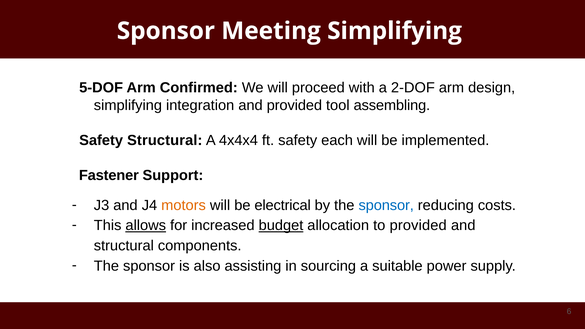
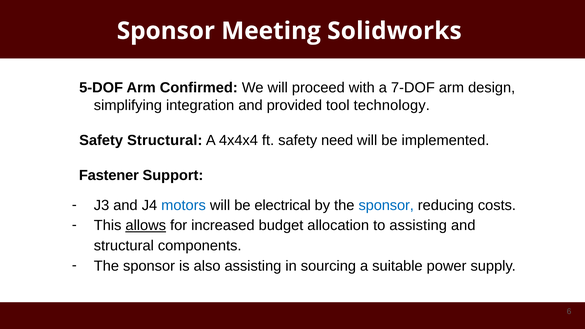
Meeting Simplifying: Simplifying -> Solidworks
2-DOF: 2-DOF -> 7-DOF
assembling: assembling -> technology
each: each -> need
motors colour: orange -> blue
budget underline: present -> none
to provided: provided -> assisting
